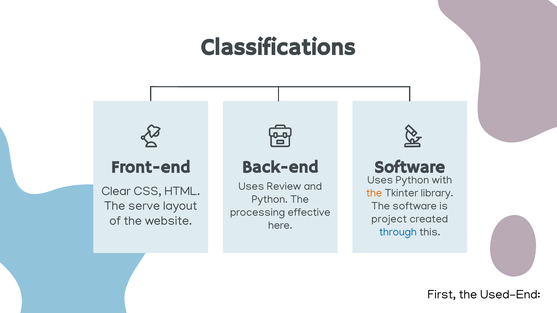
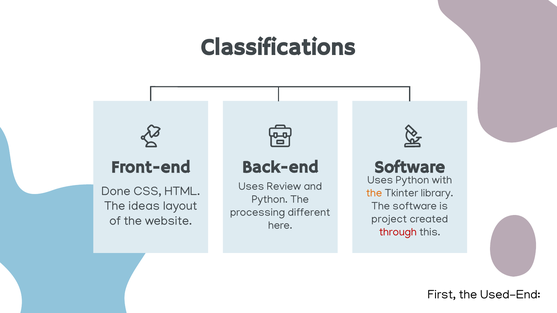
Clear: Clear -> Done
serve: serve -> ideas
effective: effective -> different
through colour: blue -> red
